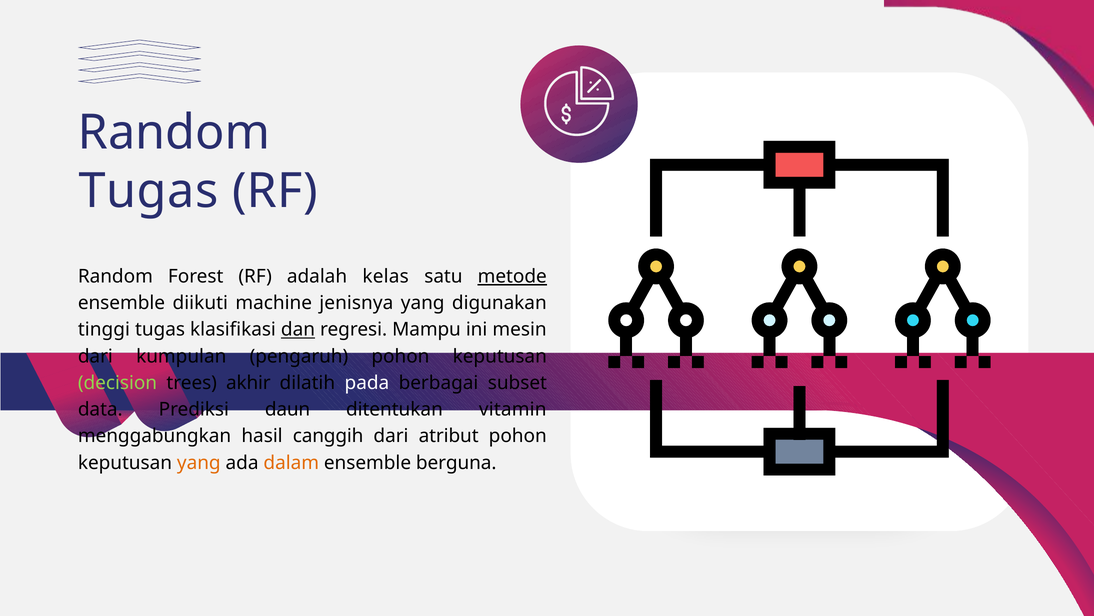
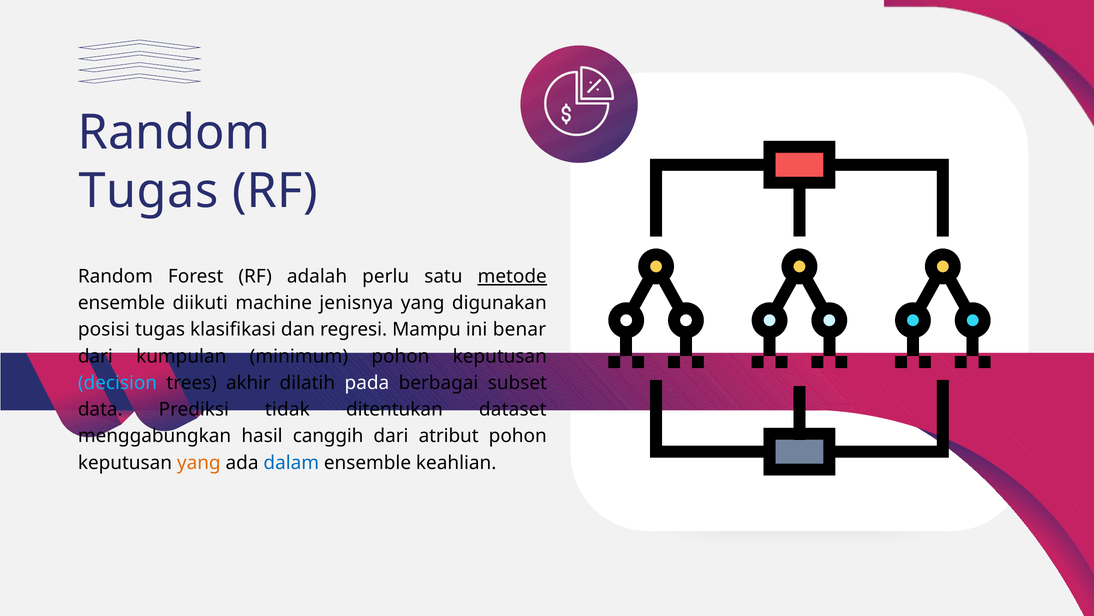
kelas: kelas -> perlu
tinggi: tinggi -> posisi
dan underline: present -> none
mesin: mesin -> benar
pengaruh: pengaruh -> minimum
decision colour: light green -> light blue
daun: daun -> tidak
vitamin: vitamin -> dataset
dalam colour: orange -> blue
berguna: berguna -> keahlian
